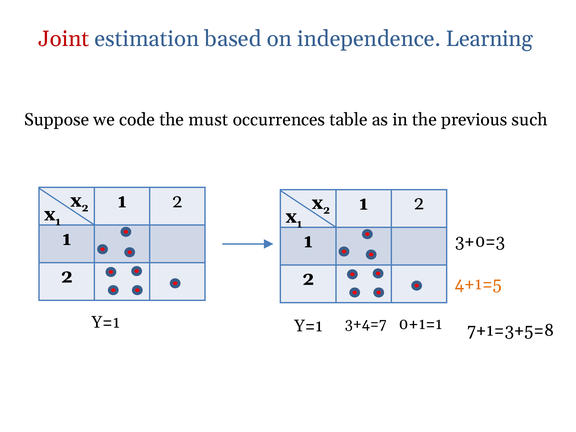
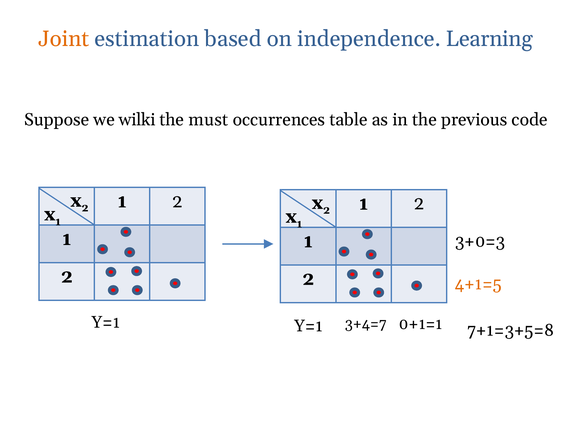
Joint colour: red -> orange
code: code -> wilki
such: such -> code
